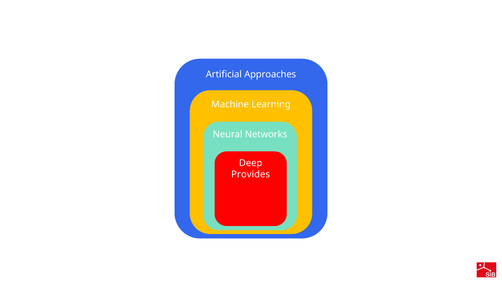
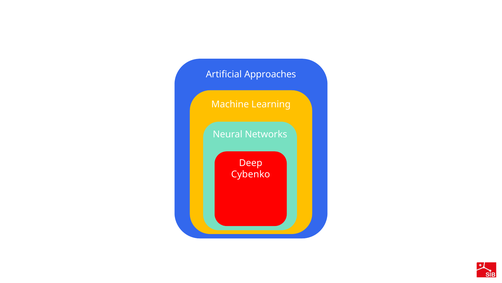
Provides: Provides -> Cybenko
